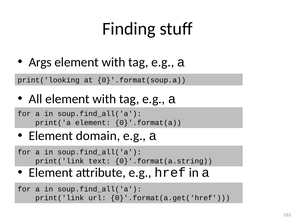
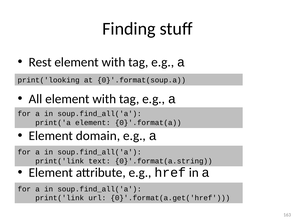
Args: Args -> Rest
